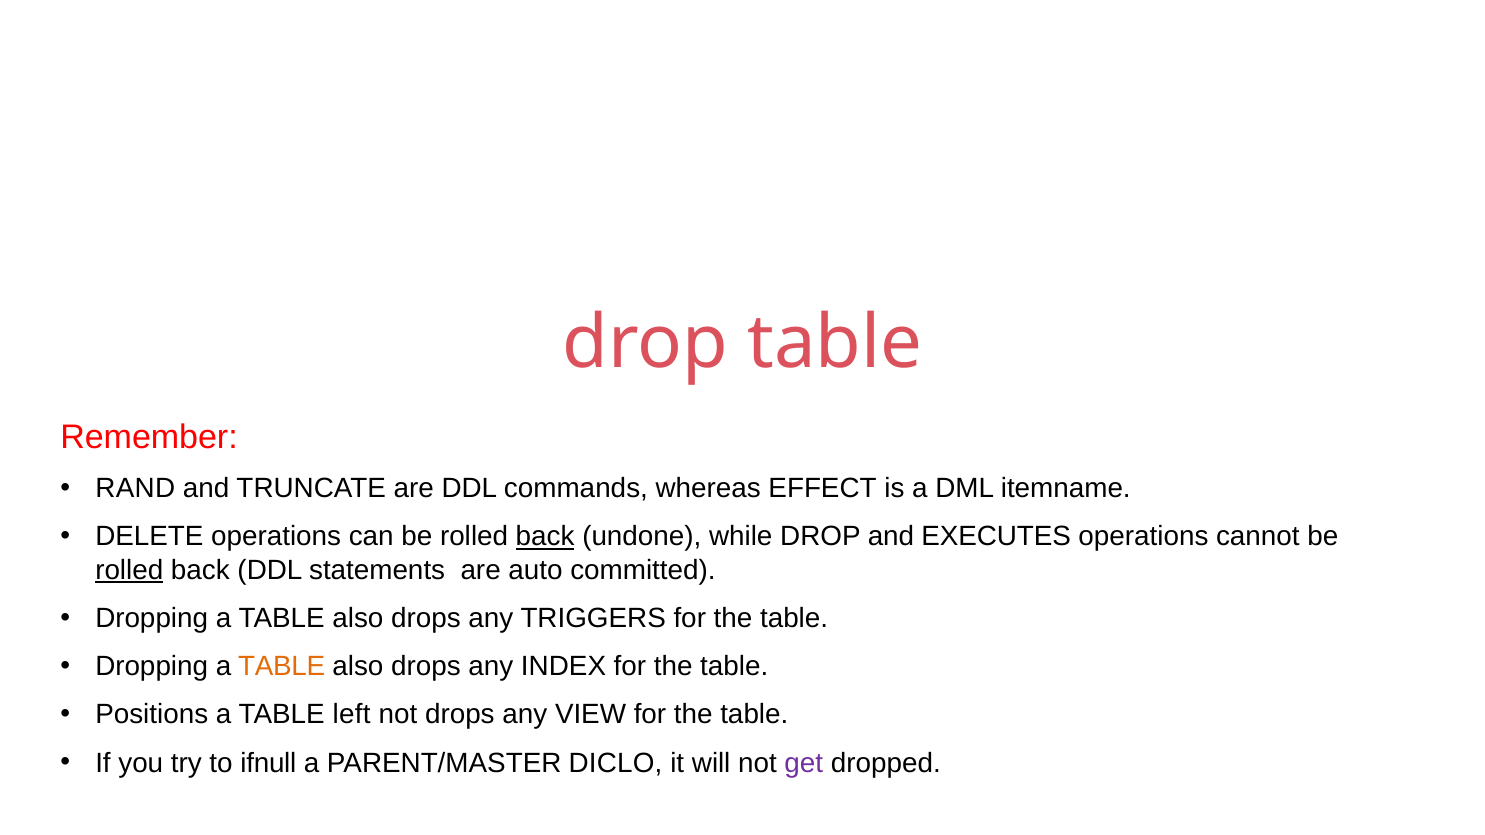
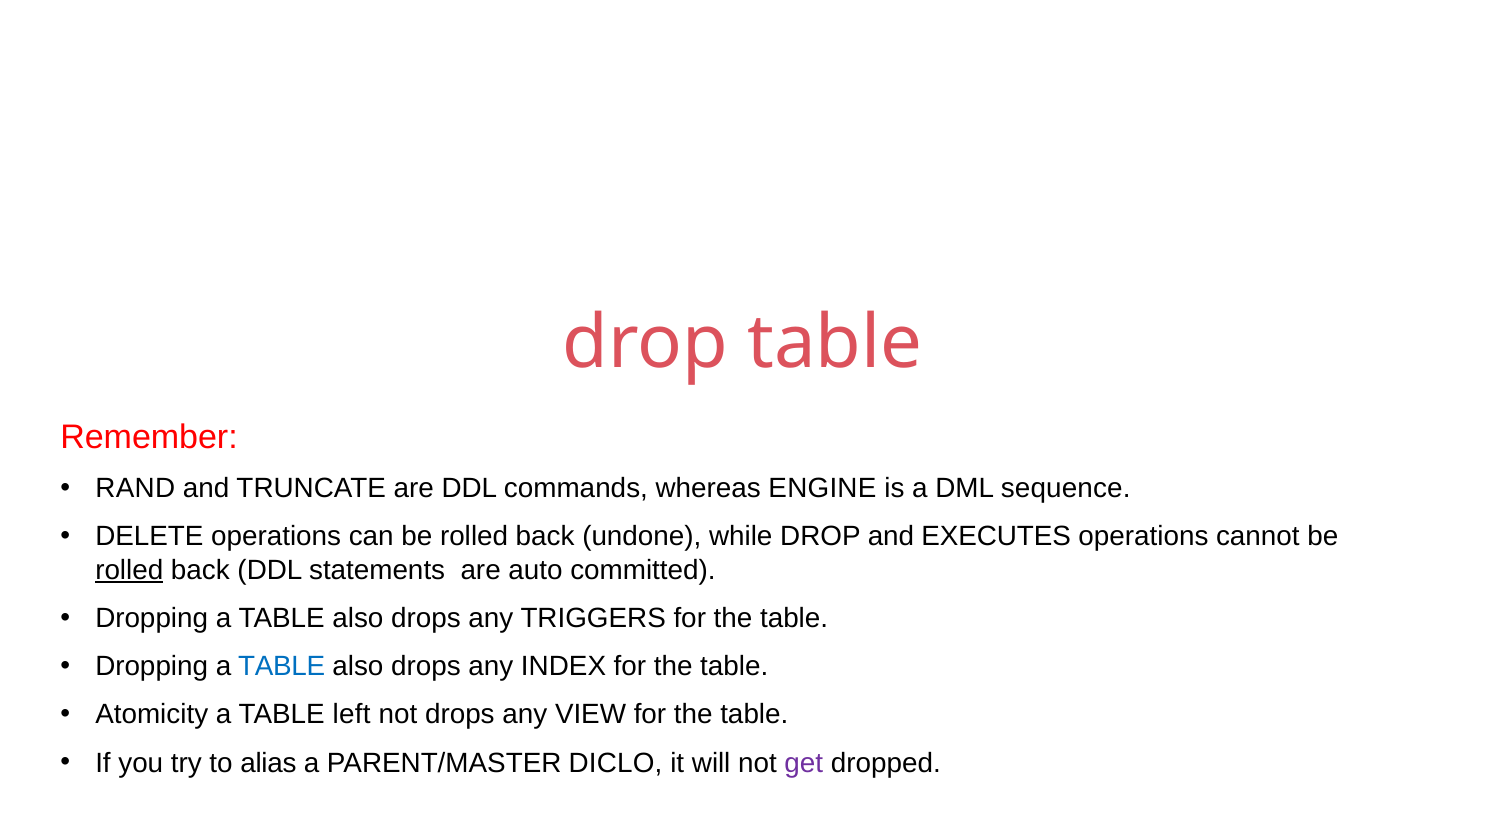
EFFECT: EFFECT -> ENGINE
itemname: itemname -> sequence
back at (545, 537) underline: present -> none
TABLE at (282, 667) colour: orange -> blue
Positions: Positions -> Atomicity
ifnull: ifnull -> alias
